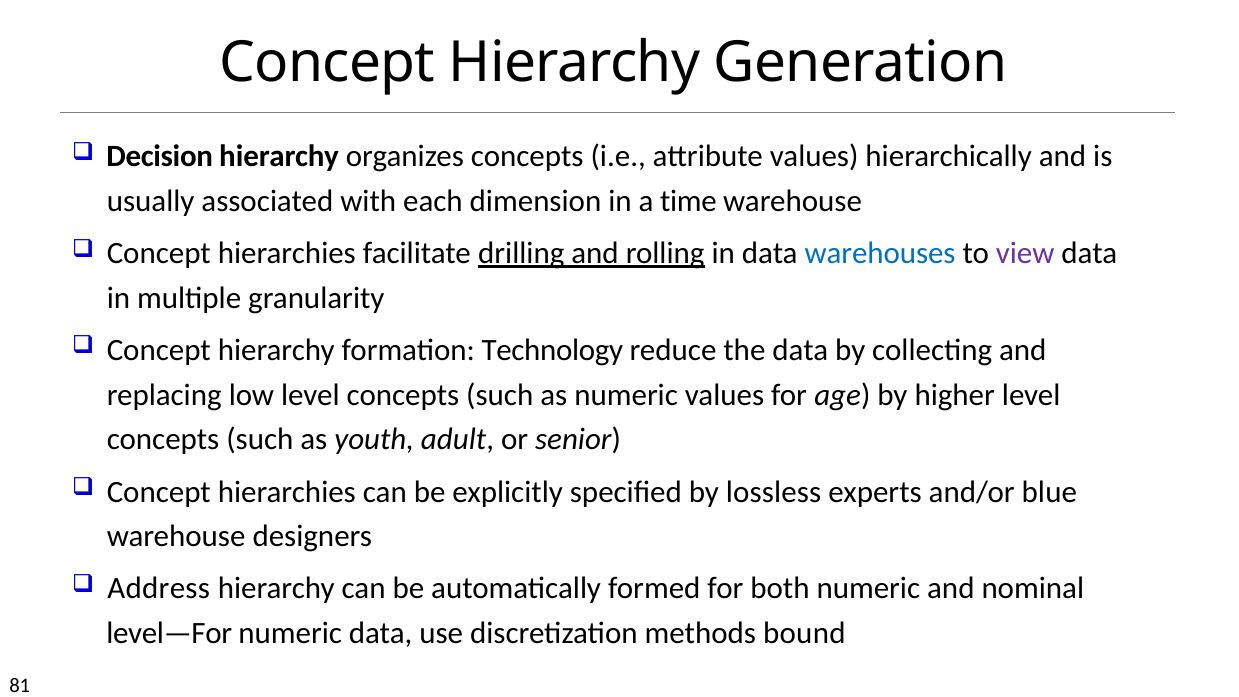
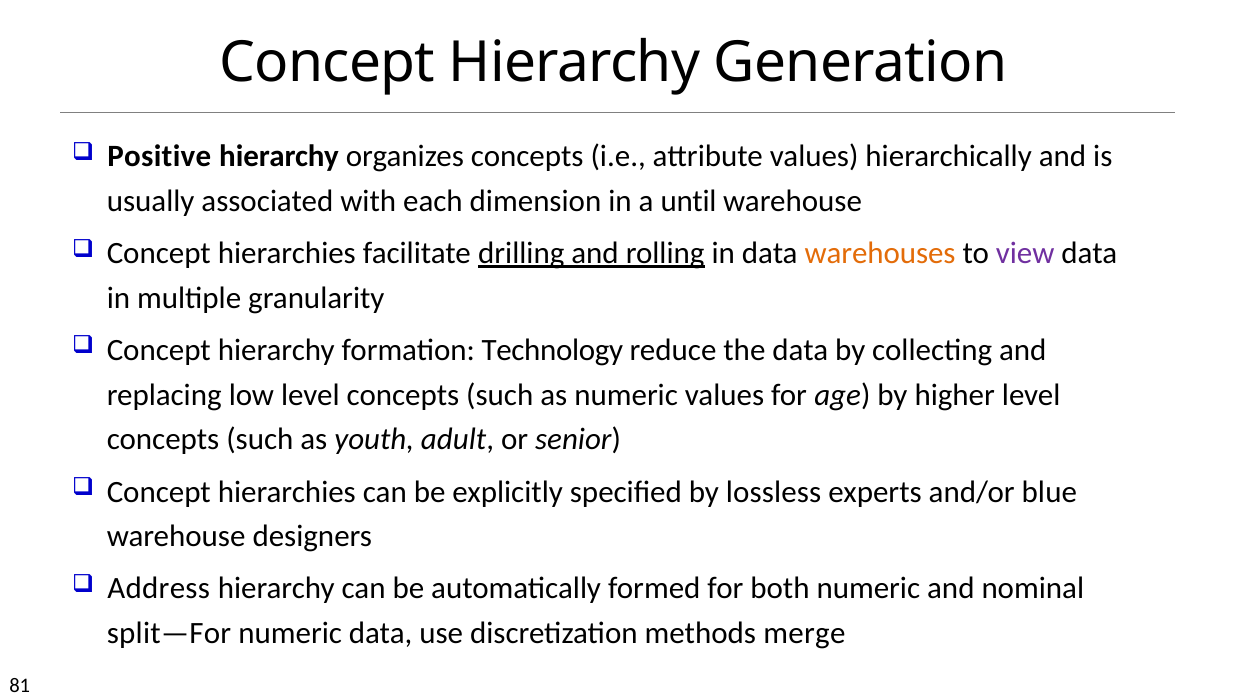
Decision: Decision -> Positive
time: time -> until
warehouses colour: blue -> orange
level—For: level—For -> split—For
bound: bound -> merge
